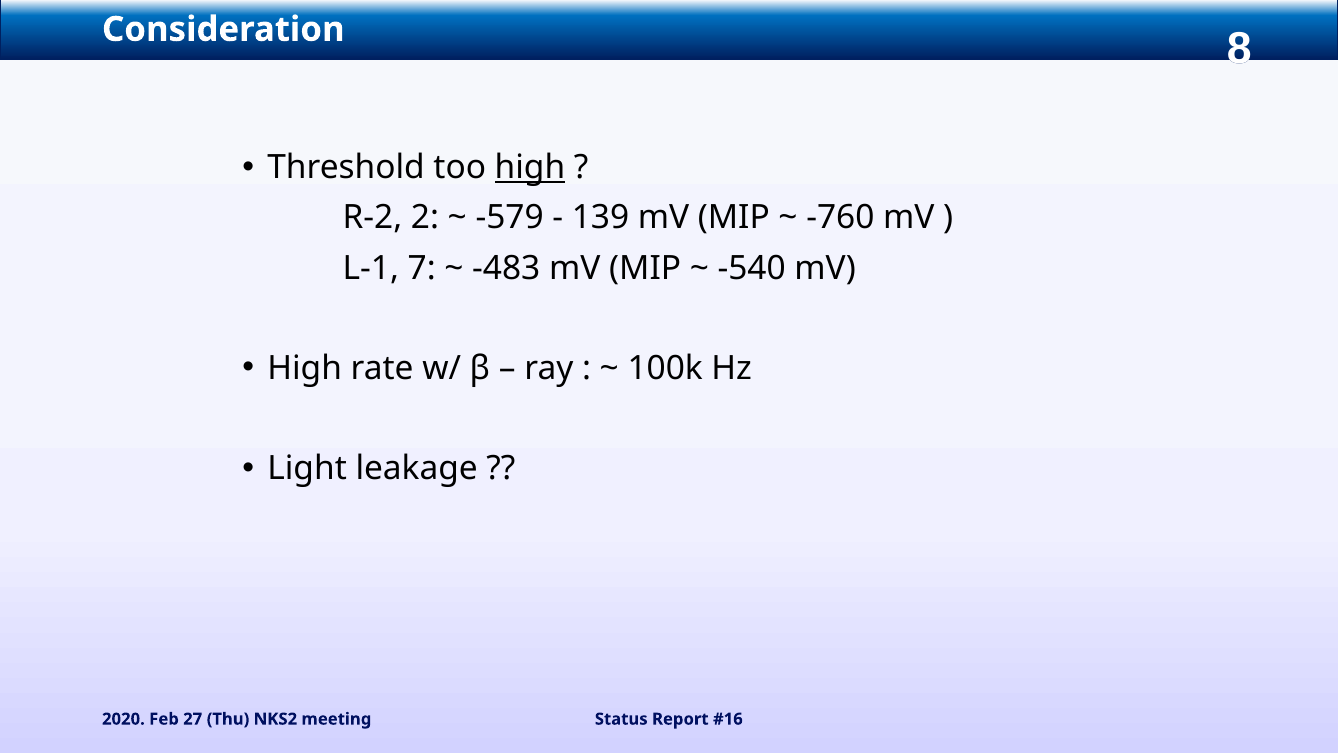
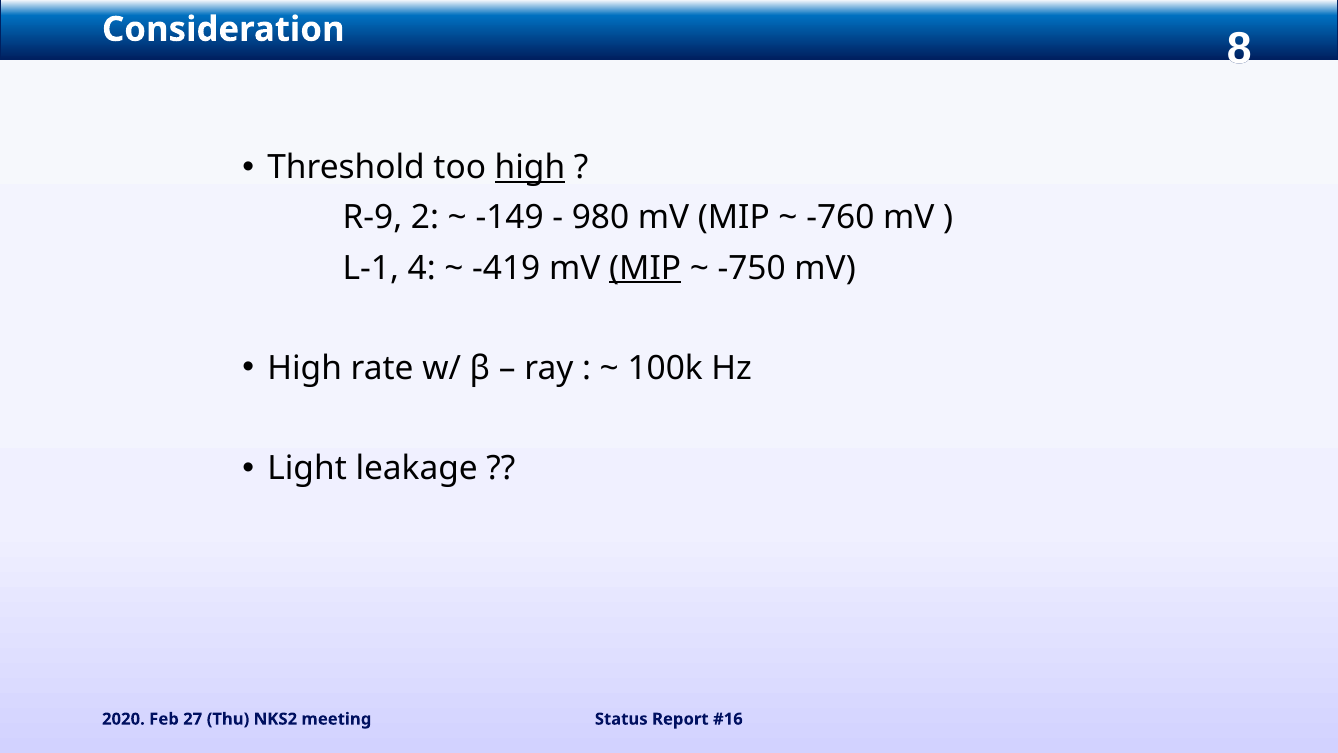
R-2: R-2 -> R-9
-579: -579 -> -149
139: 139 -> 980
7: 7 -> 4
-483: -483 -> -419
MIP at (645, 268) underline: none -> present
-540: -540 -> -750
